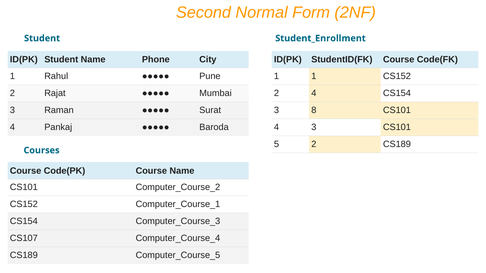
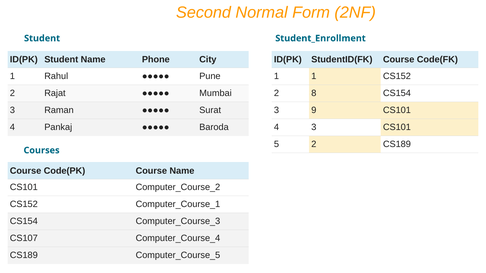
2 4: 4 -> 8
8: 8 -> 9
